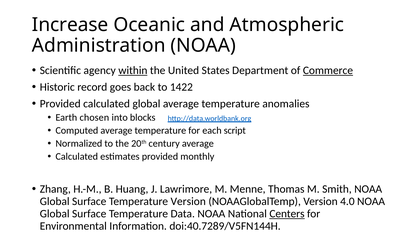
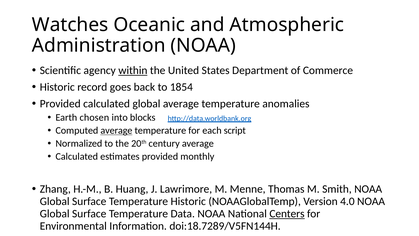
Increase: Increase -> Watches
Commerce underline: present -> none
1422: 1422 -> 1854
average at (116, 130) underline: none -> present
Temperature Version: Version -> Historic
doi:40.7289/V5FN144H: doi:40.7289/V5FN144H -> doi:18.7289/V5FN144H
